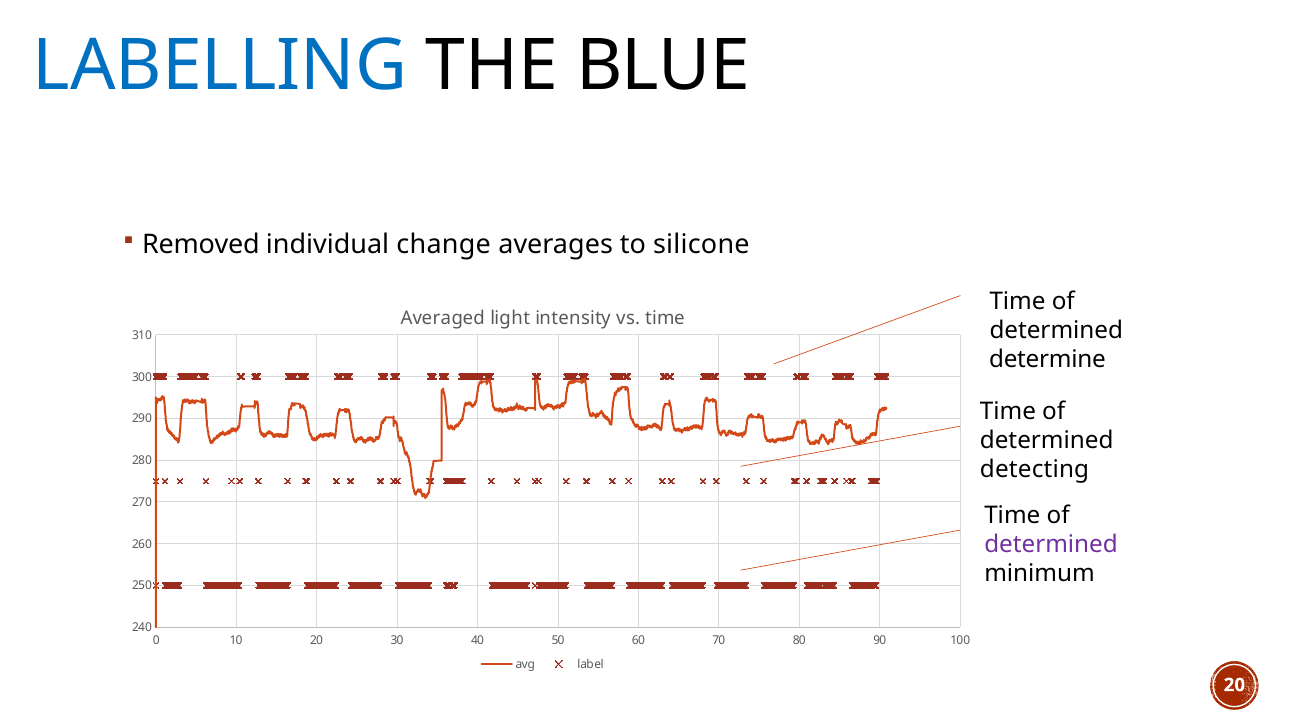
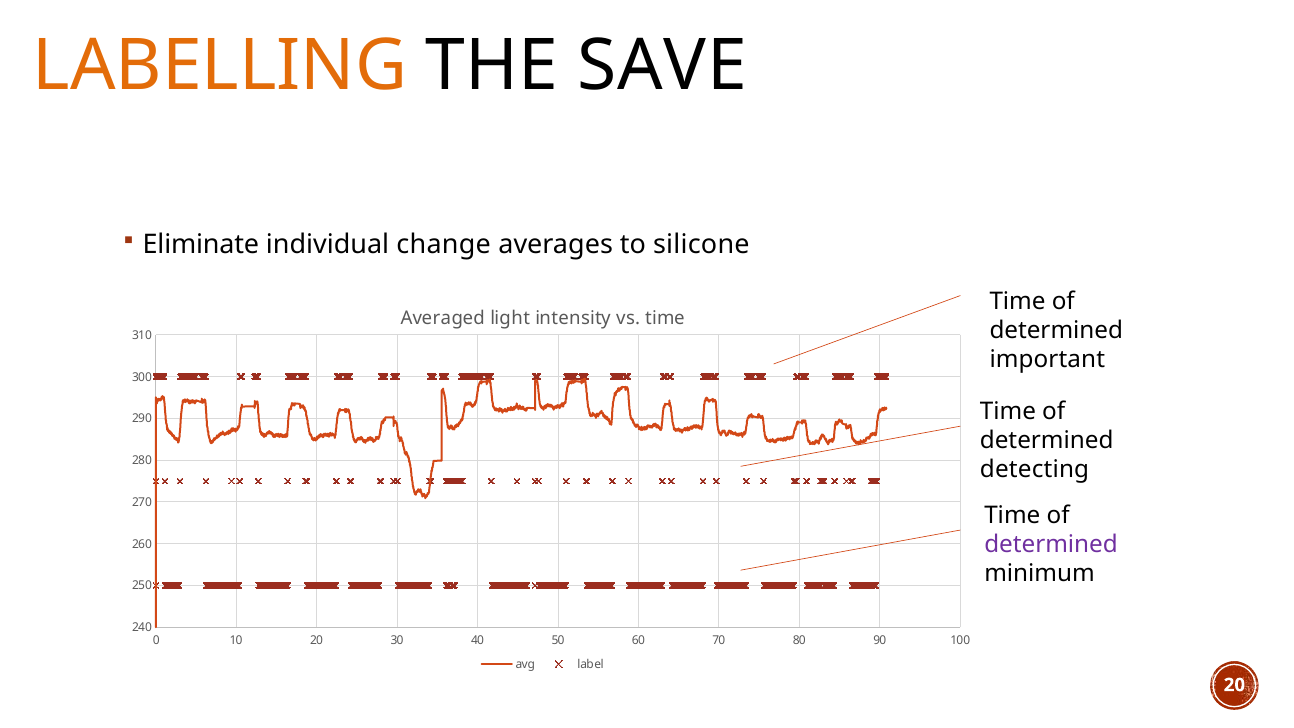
LABELLING colour: blue -> orange
BLUE: BLUE -> SAVE
Removed: Removed -> Eliminate
determine: determine -> important
